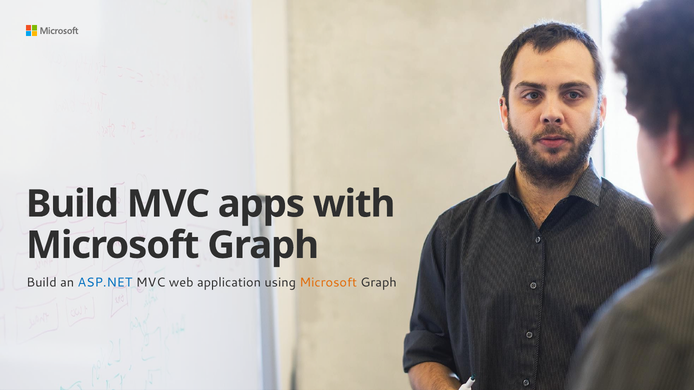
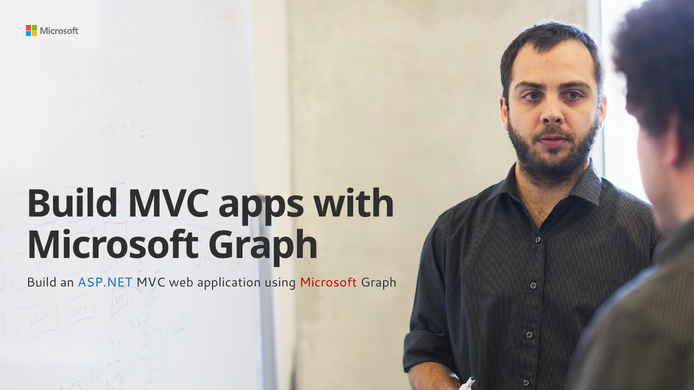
Microsoft at (328, 283) colour: orange -> red
